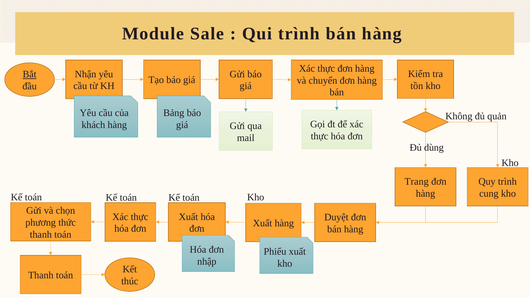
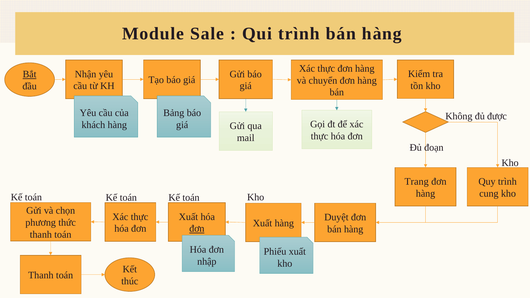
quản: quản -> được
dùng: dùng -> đoạn
đơn at (197, 229) underline: none -> present
